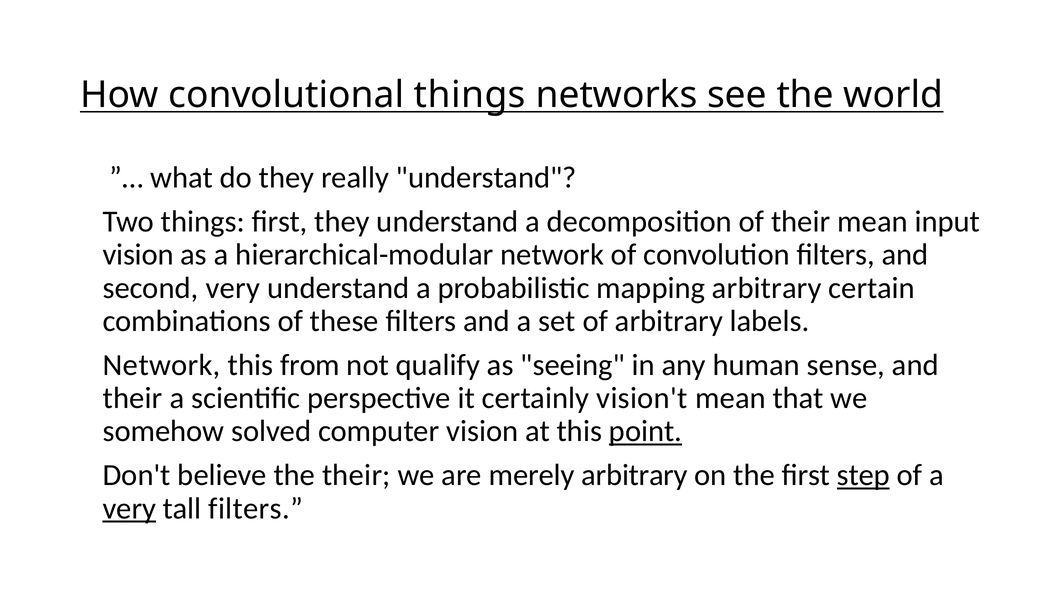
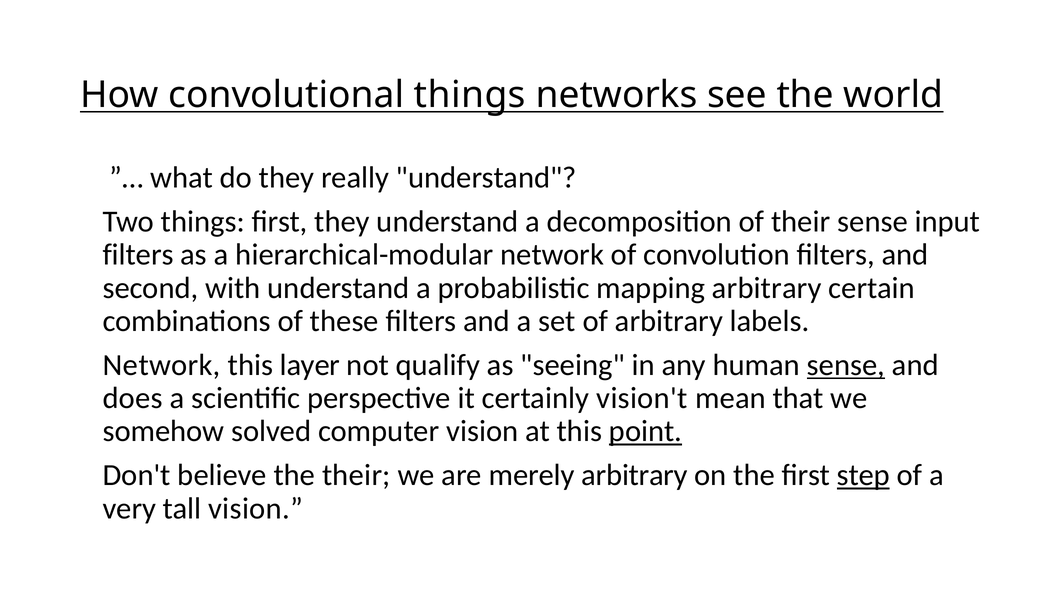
their mean: mean -> sense
vision at (138, 255): vision -> filters
second very: very -> with
from: from -> layer
sense at (846, 365) underline: none -> present
their at (133, 398): their -> does
very at (129, 509) underline: present -> none
tall filters: filters -> vision
